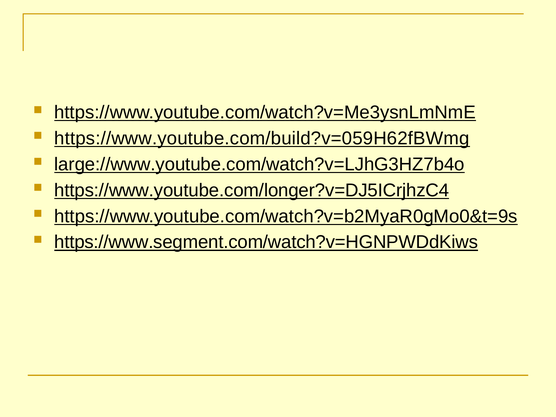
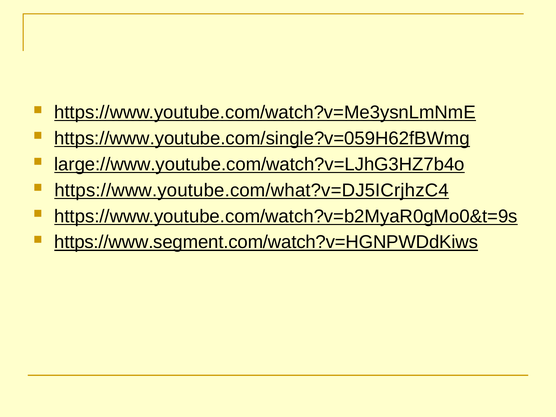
https://www.youtube.com/build?v=059H62fBWmg: https://www.youtube.com/build?v=059H62fBWmg -> https://www.youtube.com/single?v=059H62fBWmg
https://www.youtube.com/longer?v=DJ5ICrjhzC4: https://www.youtube.com/longer?v=DJ5ICrjhzC4 -> https://www.youtube.com/what?v=DJ5ICrjhzC4
